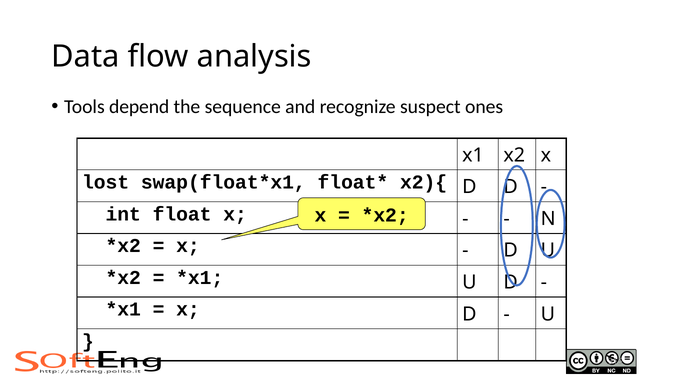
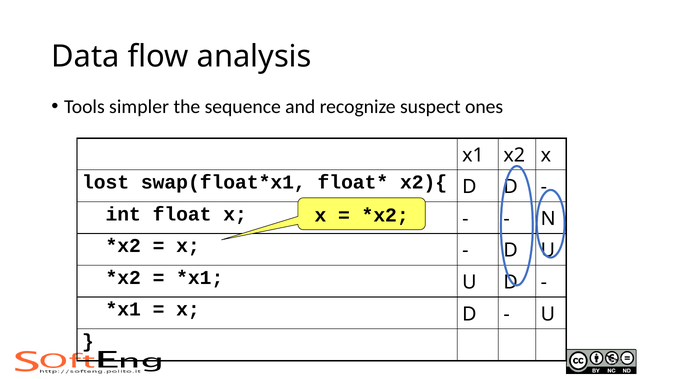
depend: depend -> simpler
